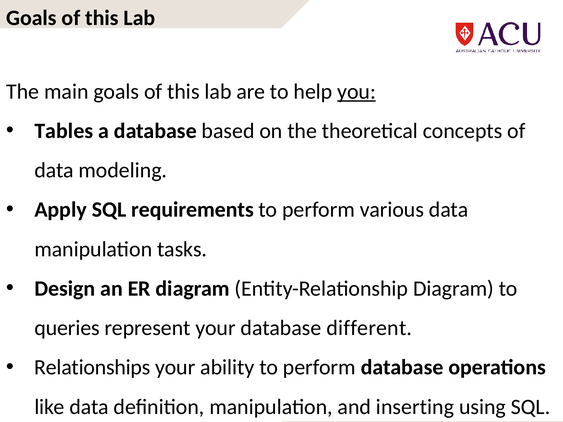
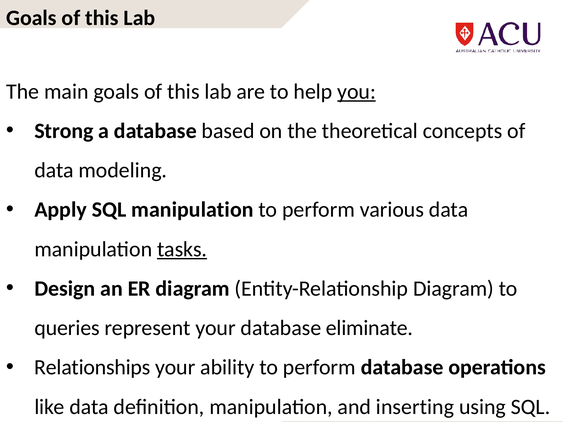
Tables: Tables -> Strong
SQL requirements: requirements -> manipulation
tasks underline: none -> present
different: different -> eliminate
